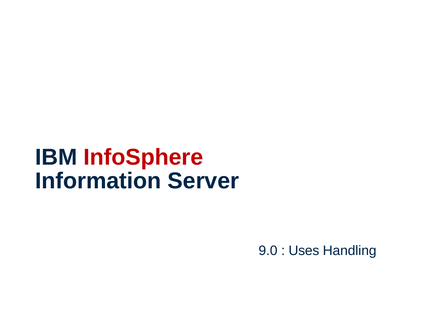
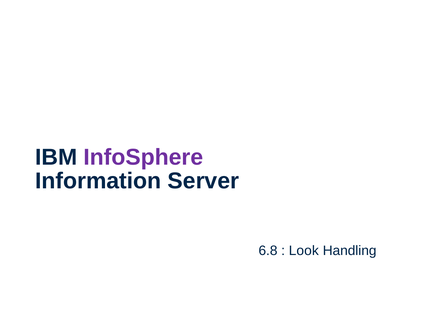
InfoSphere colour: red -> purple
9.0: 9.0 -> 6.8
Uses: Uses -> Look
